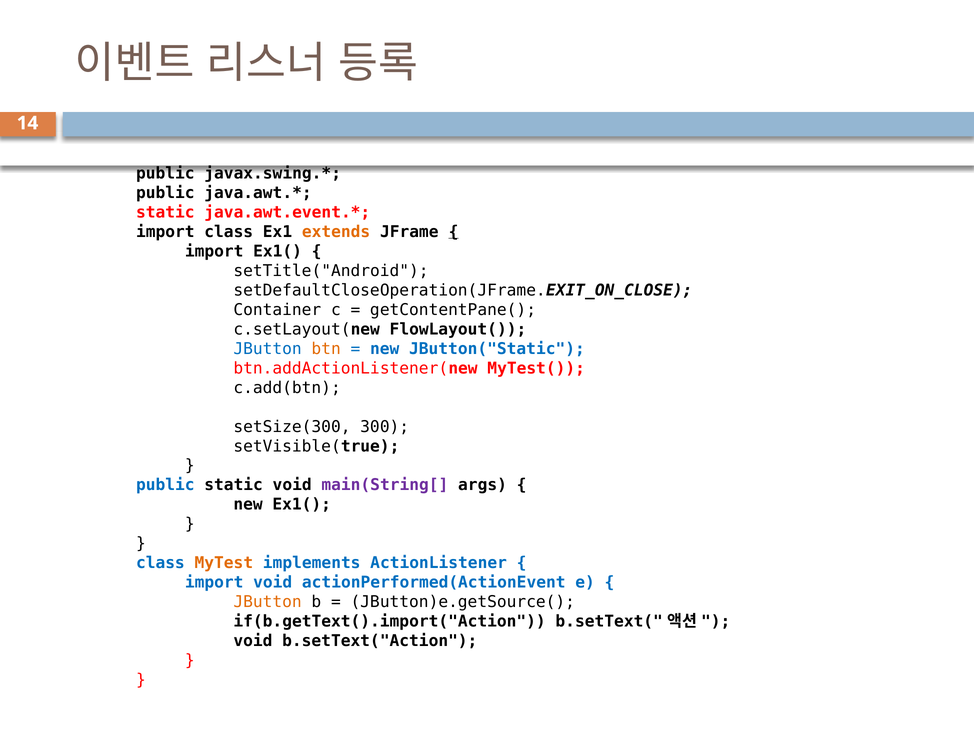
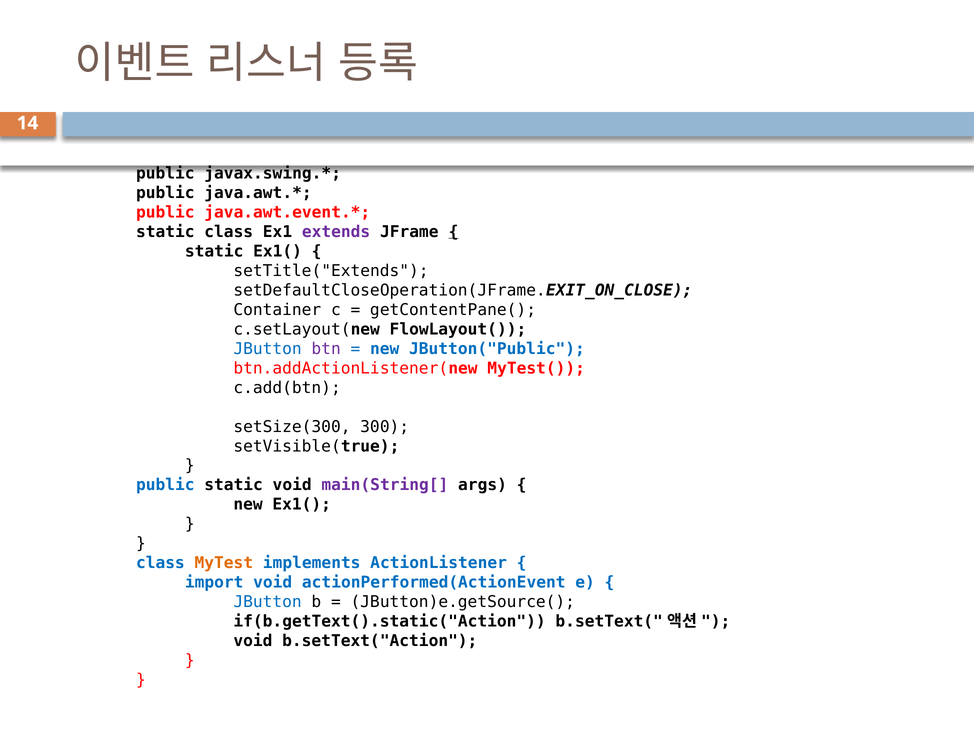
static at (165, 213): static -> public
import at (165, 232): import -> static
extends colour: orange -> purple
import at (214, 252): import -> static
setTitle("Android: setTitle("Android -> setTitle("Extends
btn colour: orange -> purple
JButton("Static: JButton("Static -> JButton("Public
JButton at (268, 602) colour: orange -> blue
if(b.getText().import("Action: if(b.getText().import("Action -> if(b.getText().static("Action
